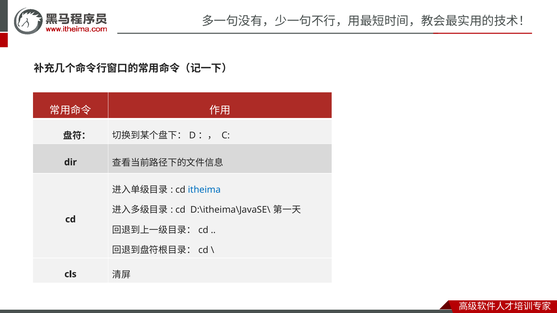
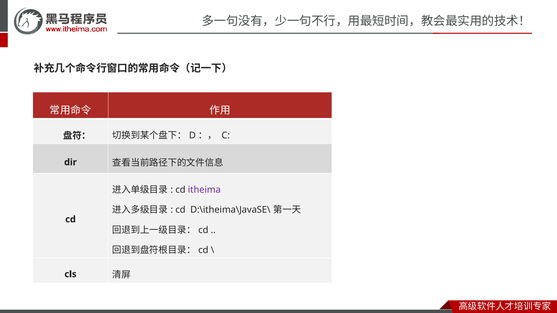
itheima colour: blue -> purple
